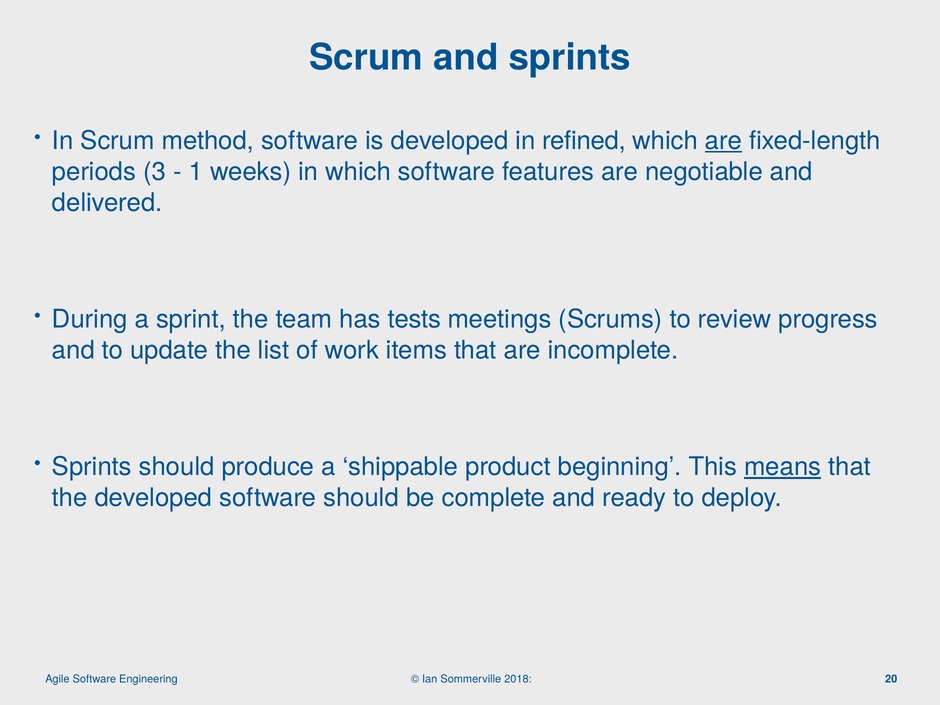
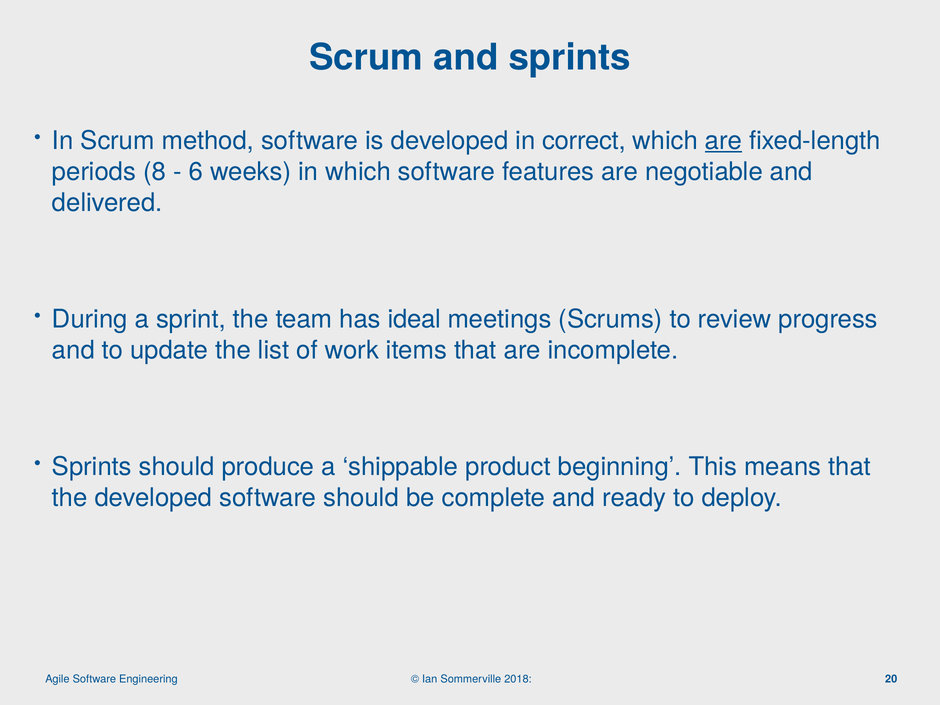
refined: refined -> correct
3: 3 -> 8
1: 1 -> 6
tests: tests -> ideal
means underline: present -> none
